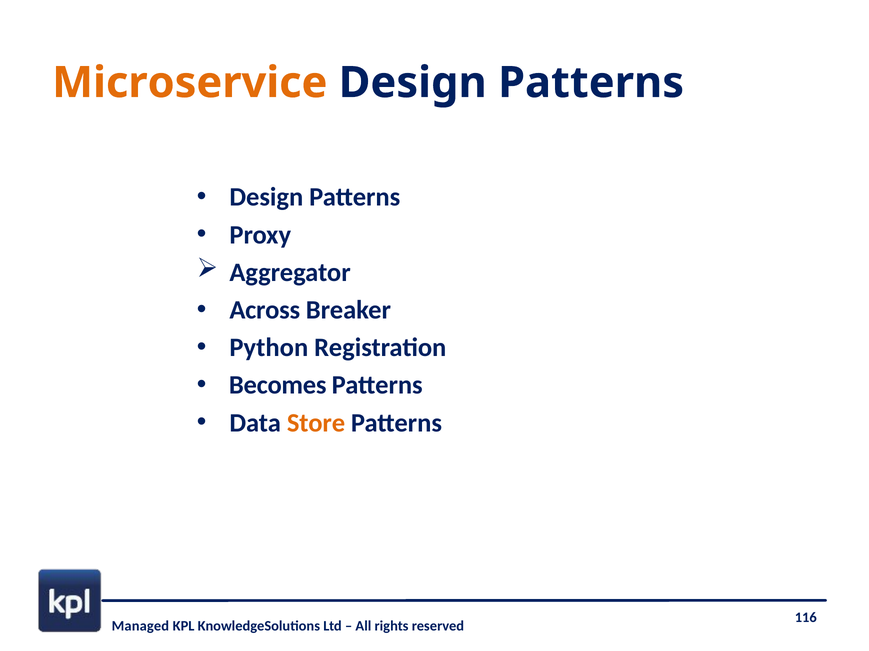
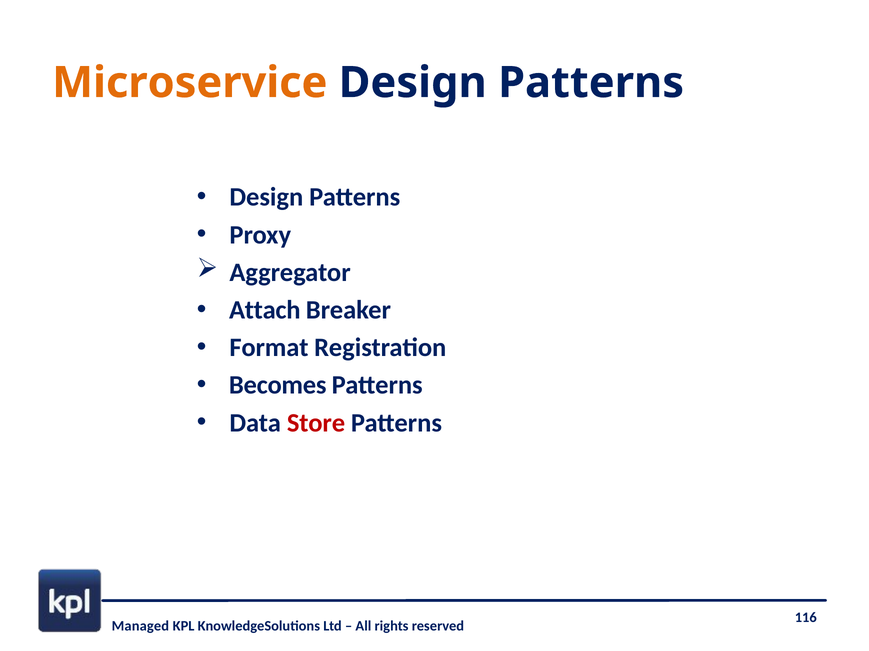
Across: Across -> Attach
Python: Python -> Format
Store colour: orange -> red
